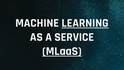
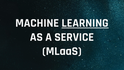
MLaaS underline: present -> none
